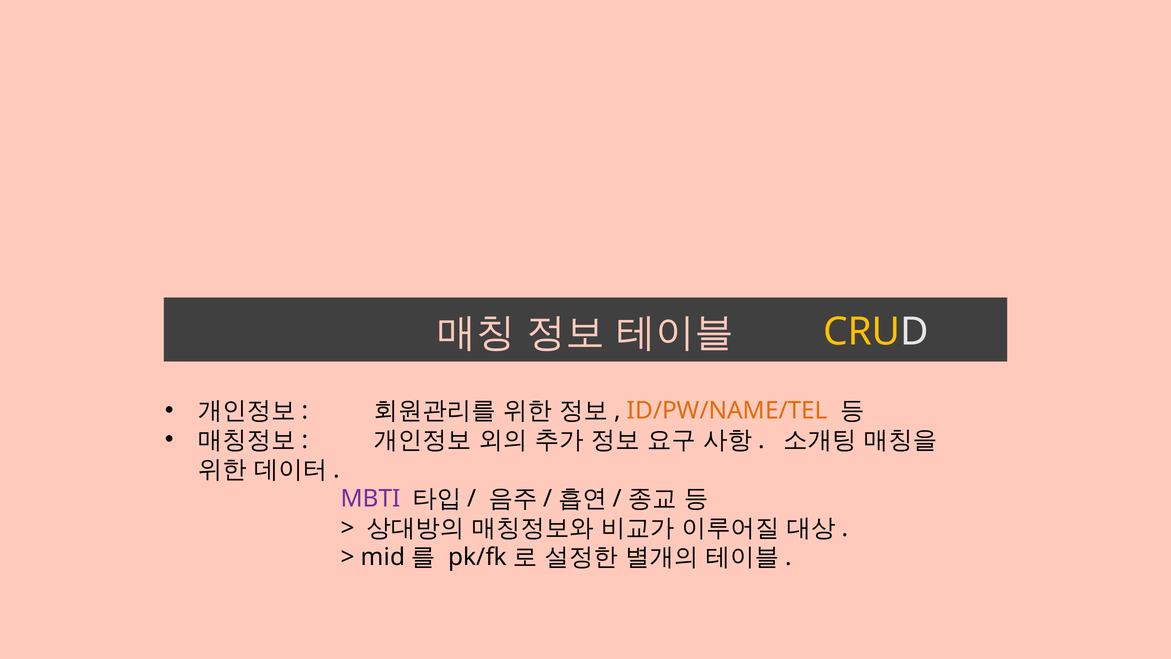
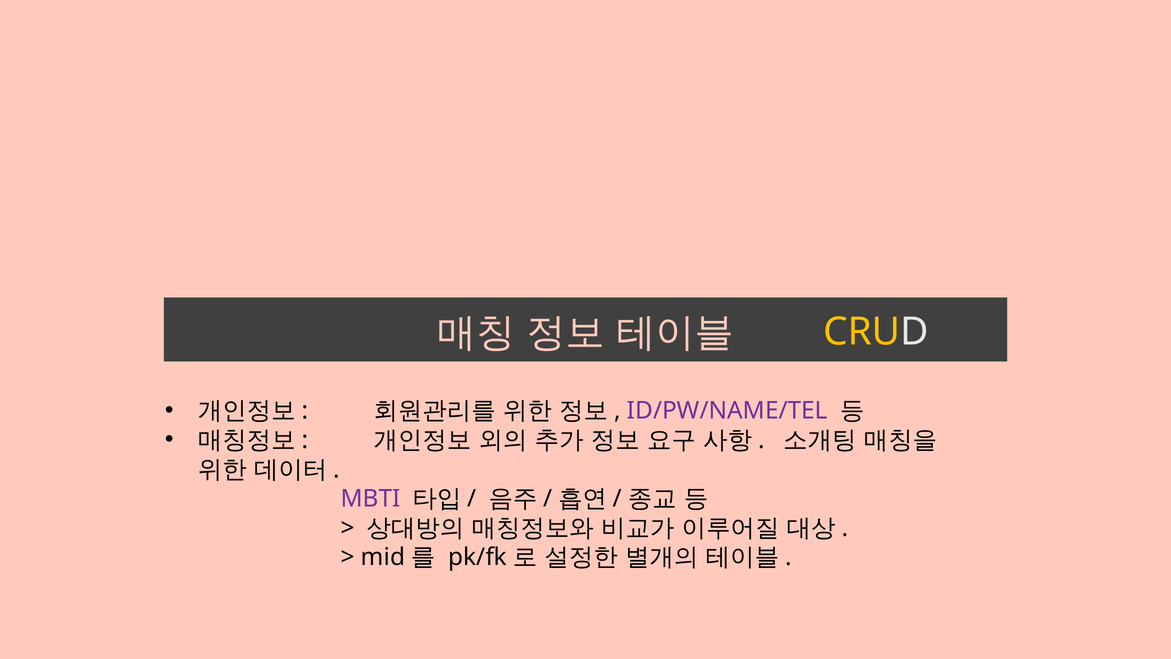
ID/PW/NAME/TEL colour: orange -> purple
